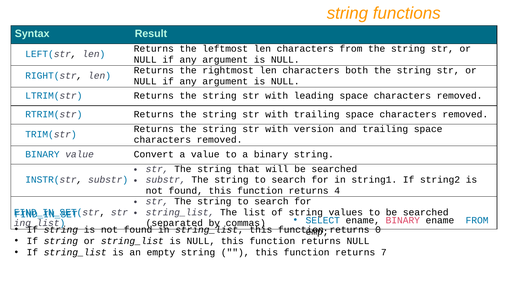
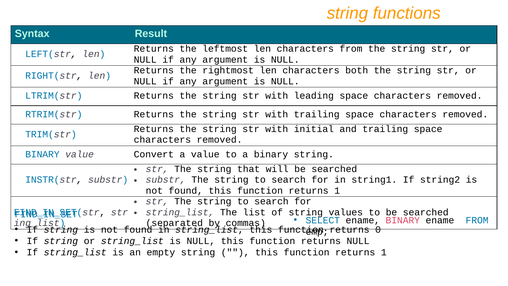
version: version -> initial
4 at (337, 190): 4 -> 1
7 at (384, 252): 7 -> 1
